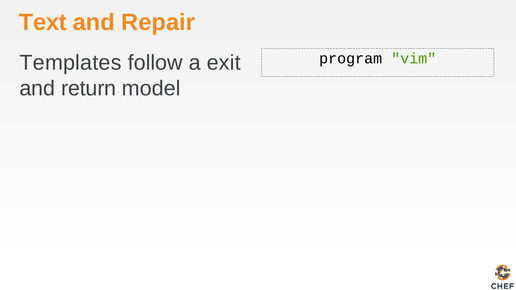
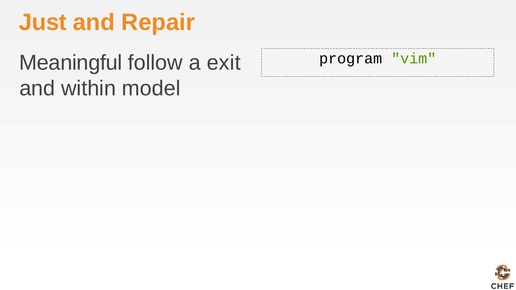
Text: Text -> Just
Templates: Templates -> Meaningful
return: return -> within
